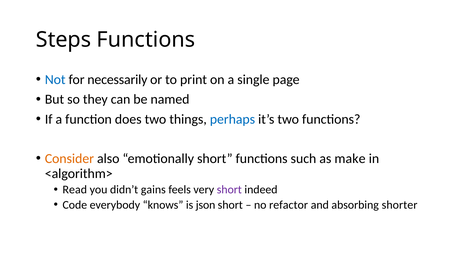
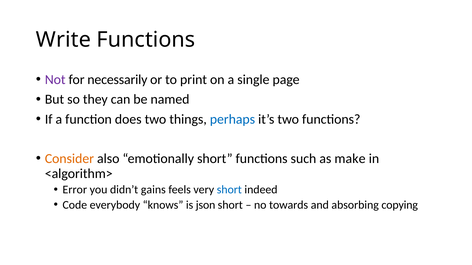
Steps: Steps -> Write
Not colour: blue -> purple
Read: Read -> Error
short at (229, 190) colour: purple -> blue
refactor: refactor -> towards
shorter: shorter -> copying
